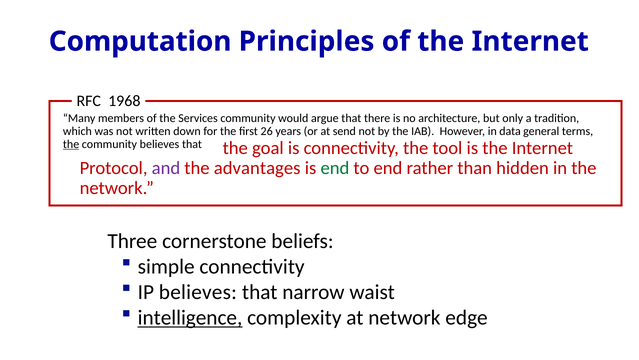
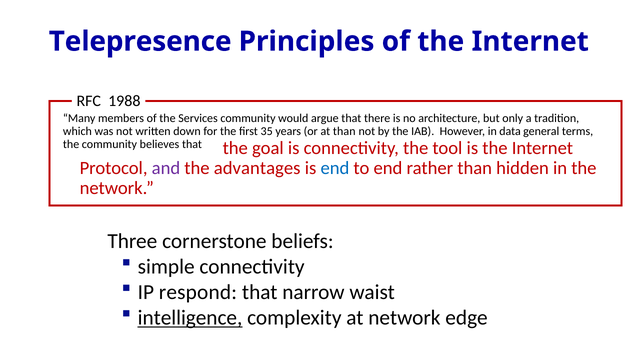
Computation: Computation -> Telepresence
1968: 1968 -> 1988
26: 26 -> 35
at send: send -> than
the at (71, 144) underline: present -> none
end at (335, 168) colour: green -> blue
IP believes: believes -> respond
